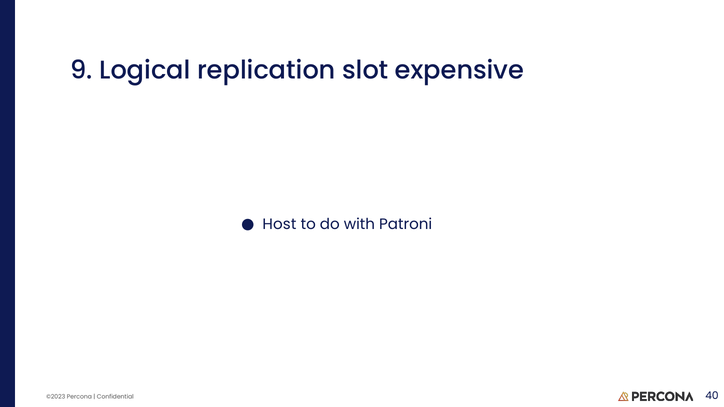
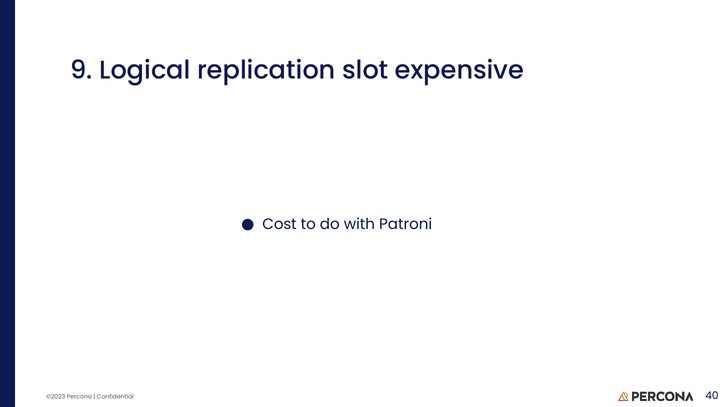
Host: Host -> Cost
